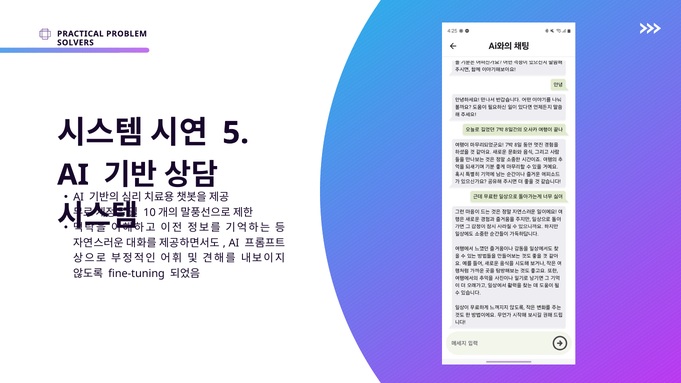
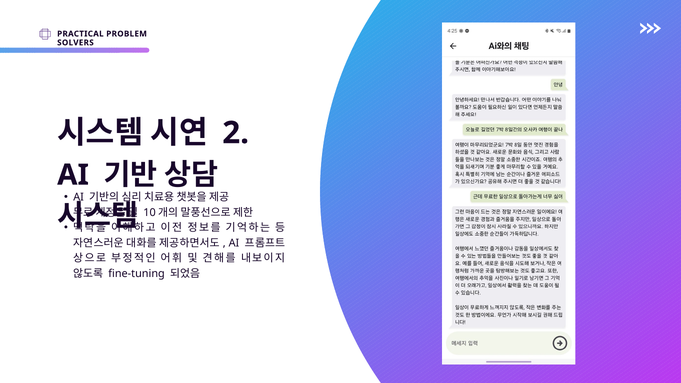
5: 5 -> 2
